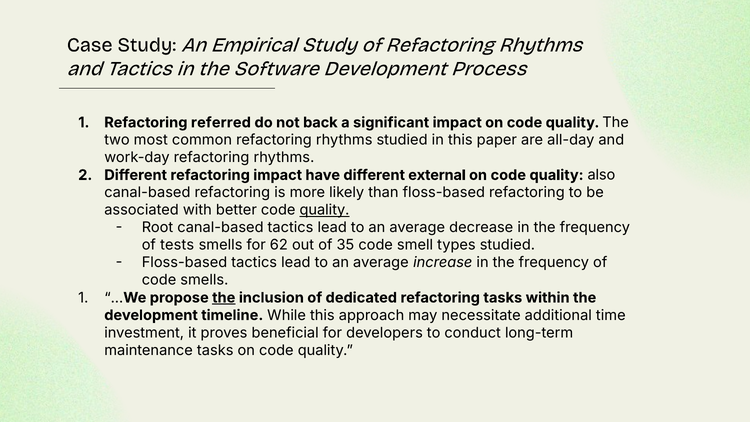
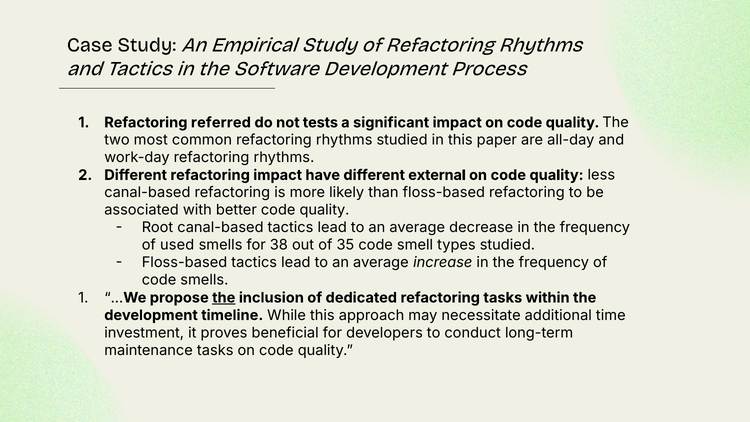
back: back -> tests
also: also -> less
quality at (324, 210) underline: present -> none
tests: tests -> used
62: 62 -> 38
